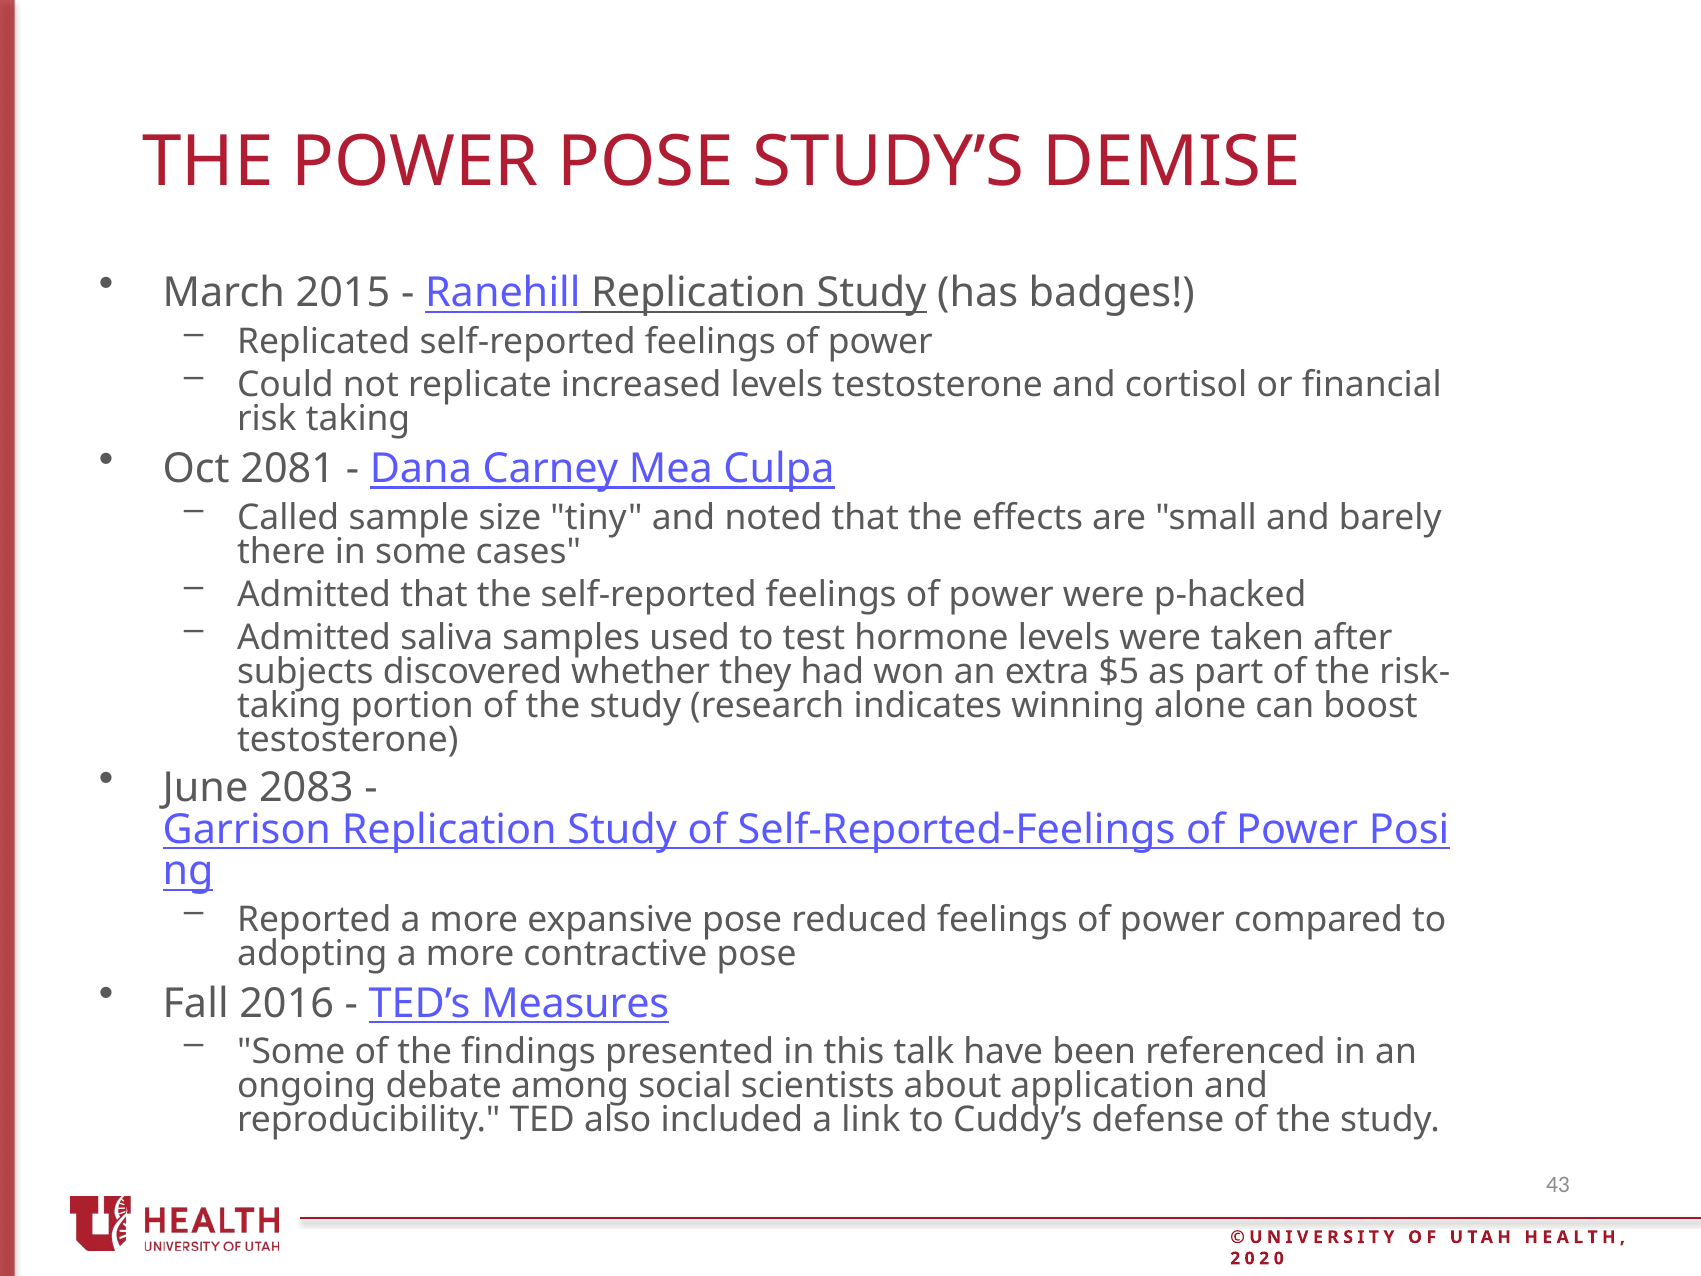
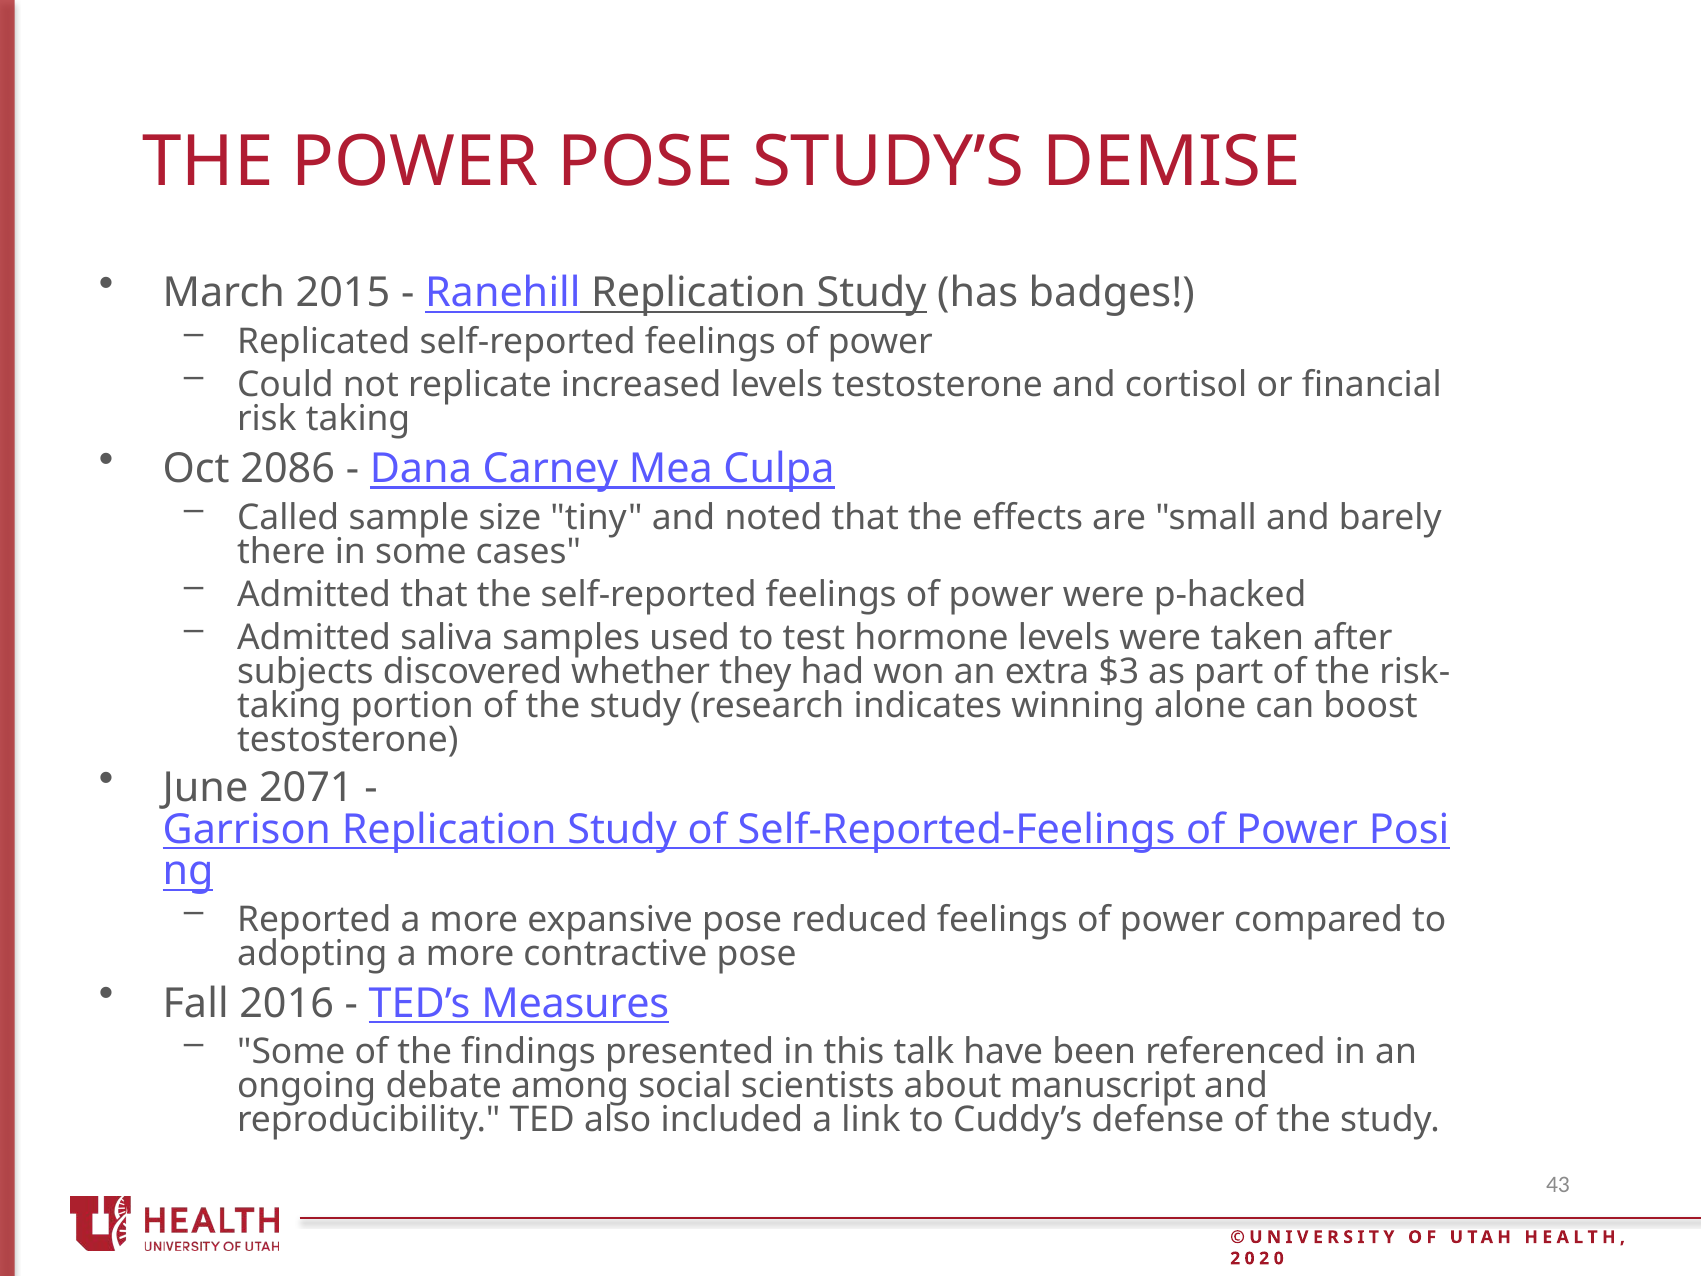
2081: 2081 -> 2086
$5: $5 -> $3
2083: 2083 -> 2071
application: application -> manuscript
